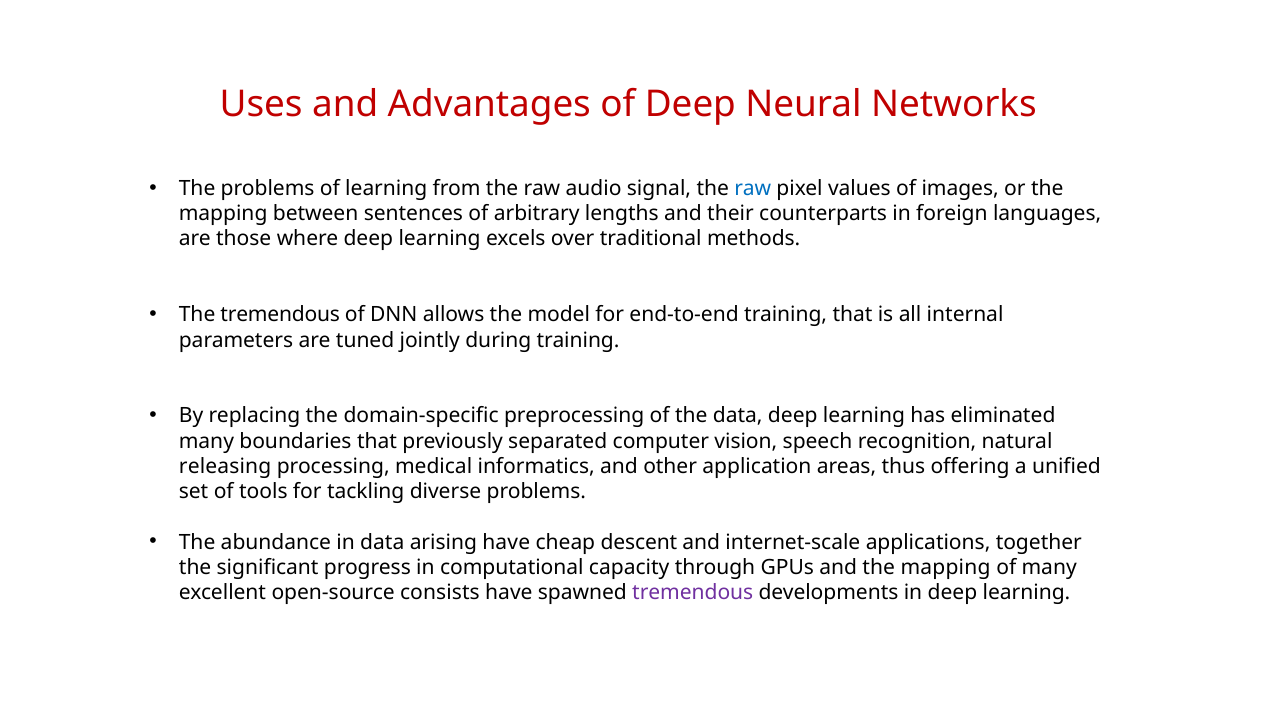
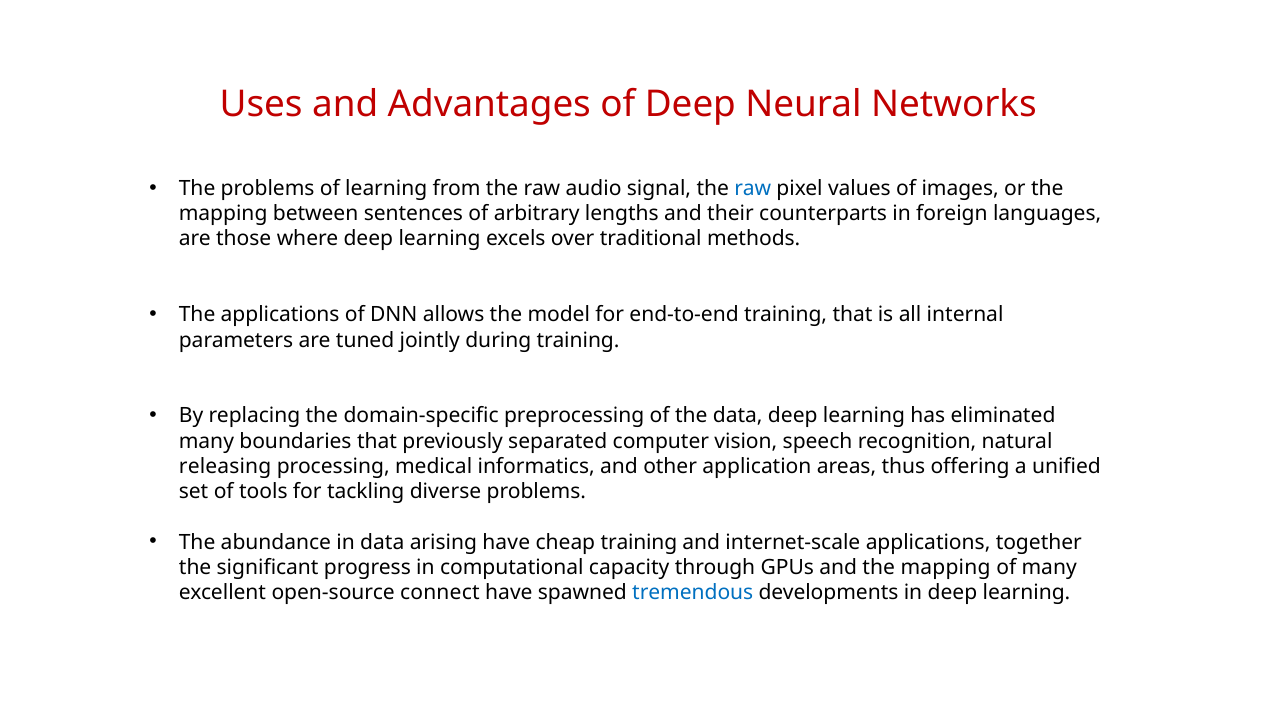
The tremendous: tremendous -> applications
cheap descent: descent -> training
consists: consists -> connect
tremendous at (693, 593) colour: purple -> blue
